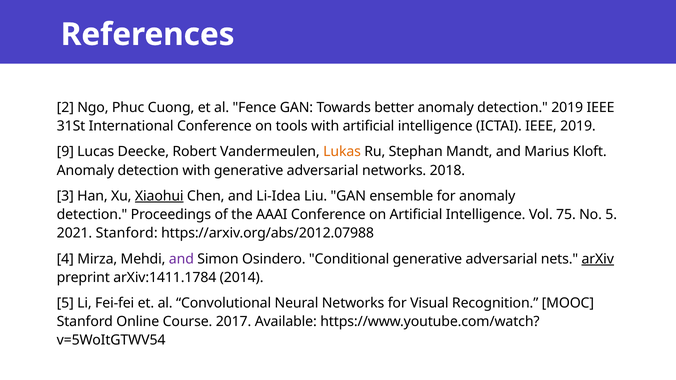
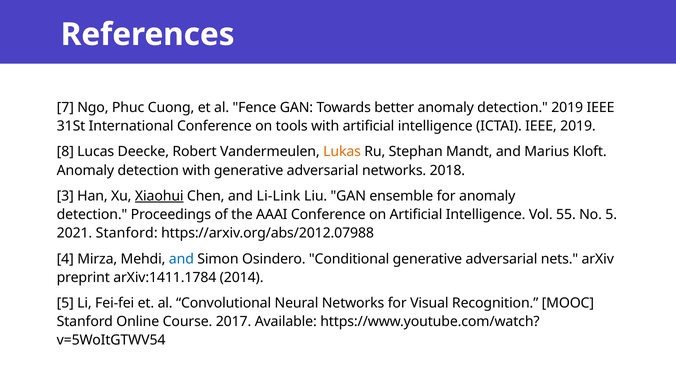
2: 2 -> 7
9: 9 -> 8
Li-Idea: Li-Idea -> Li-Link
75: 75 -> 55
and at (181, 259) colour: purple -> blue
arXiv underline: present -> none
